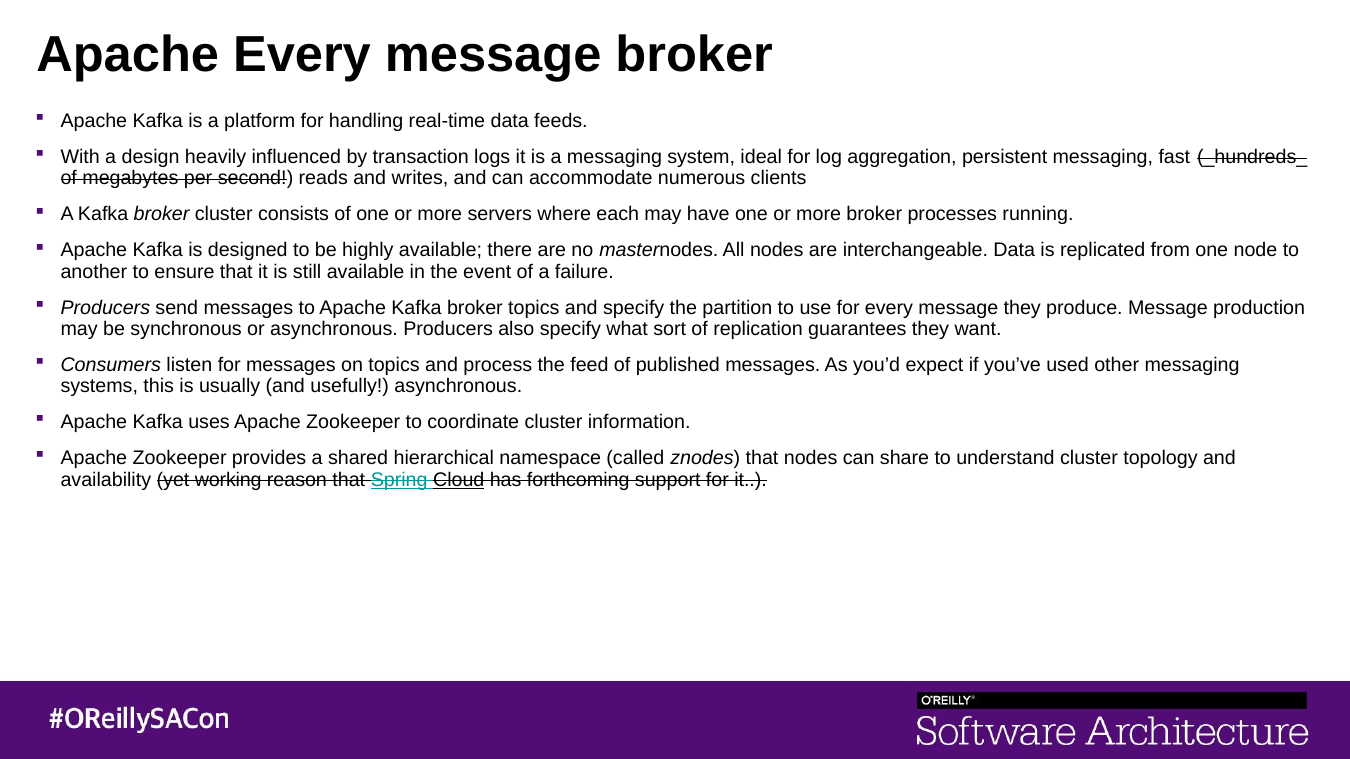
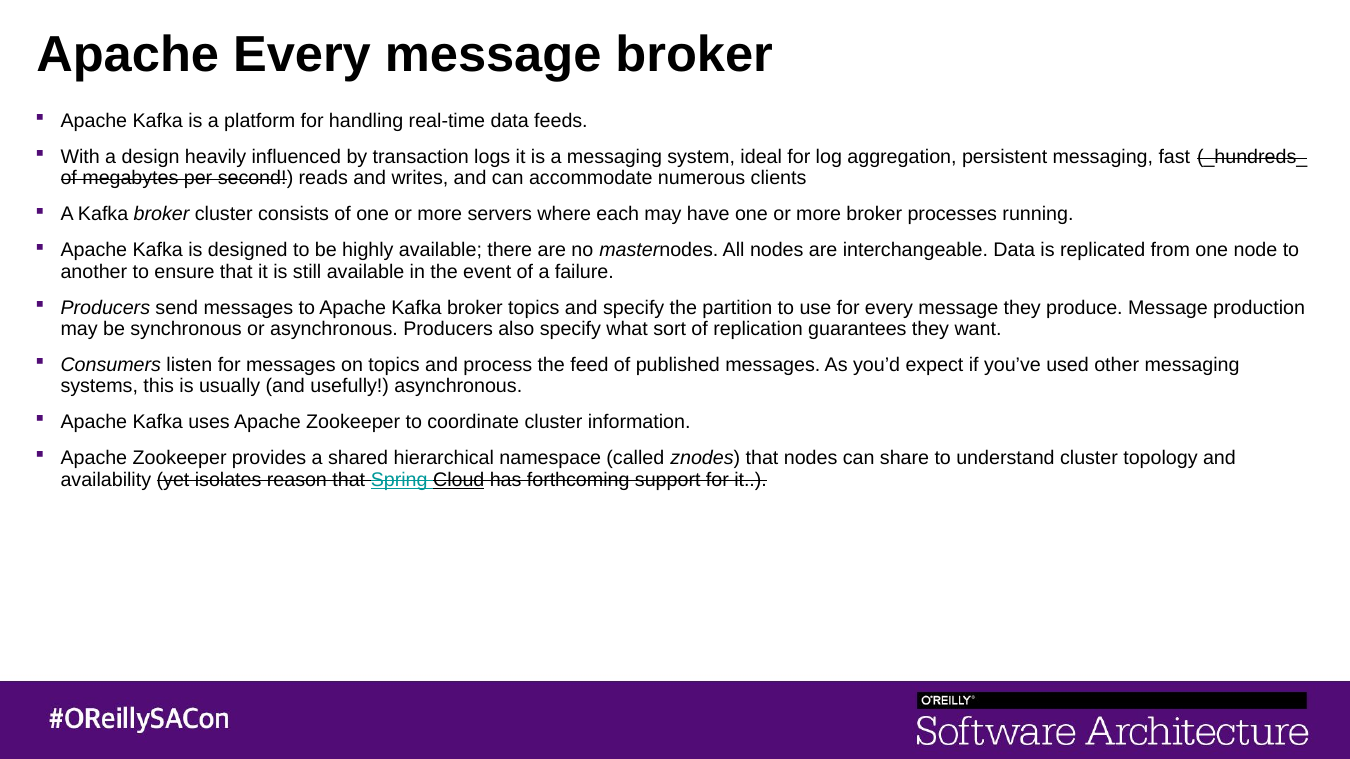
working: working -> isolates
